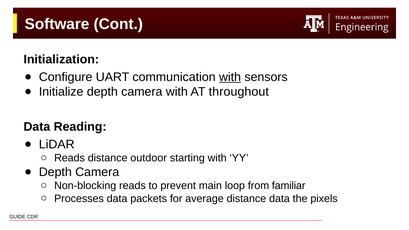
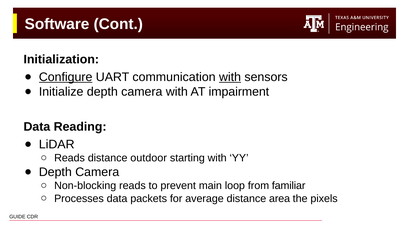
Configure underline: none -> present
throughout: throughout -> impairment
distance data: data -> area
